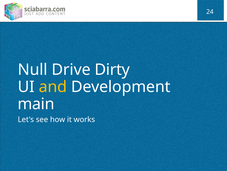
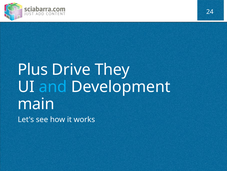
Null: Null -> Plus
Dirty: Dirty -> They
and colour: yellow -> light blue
